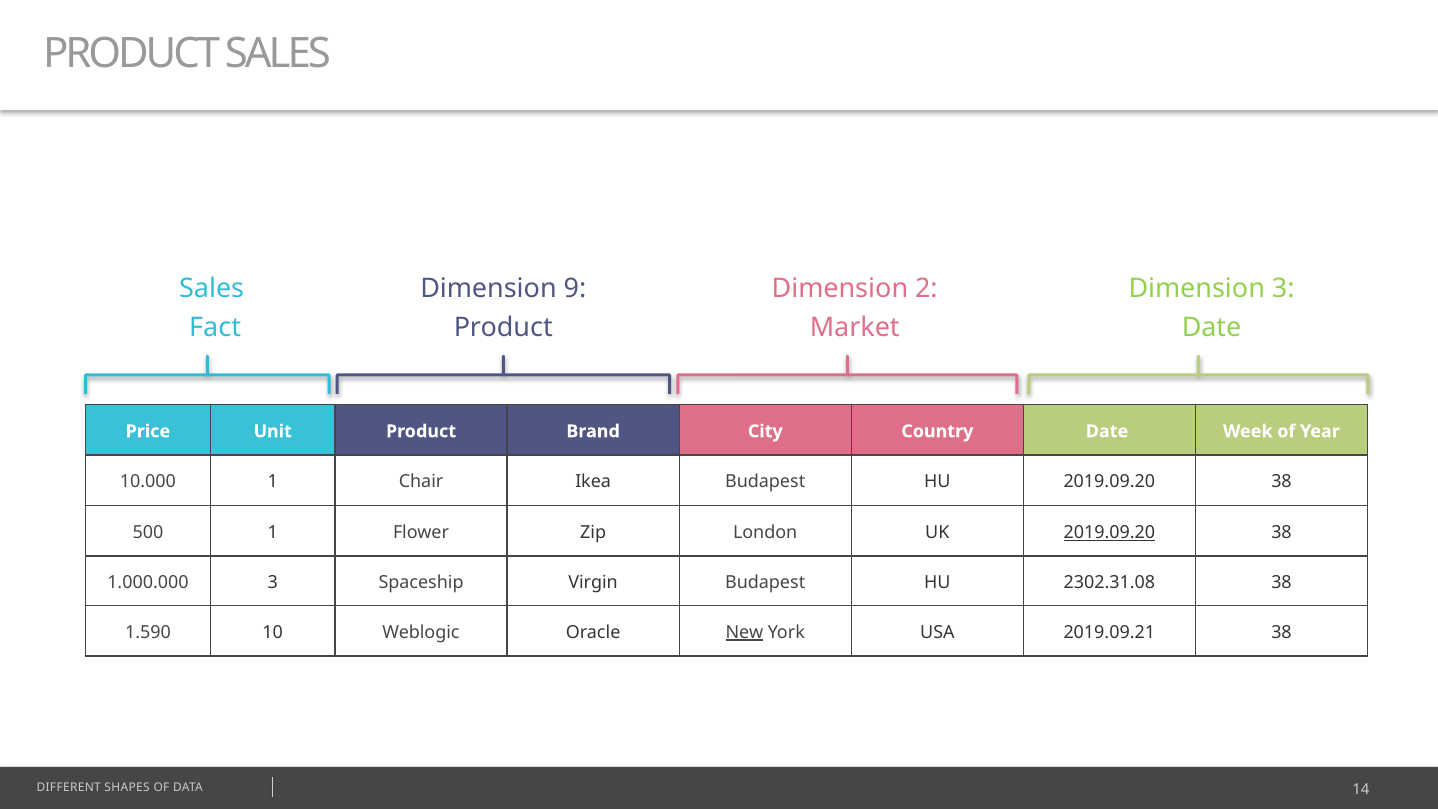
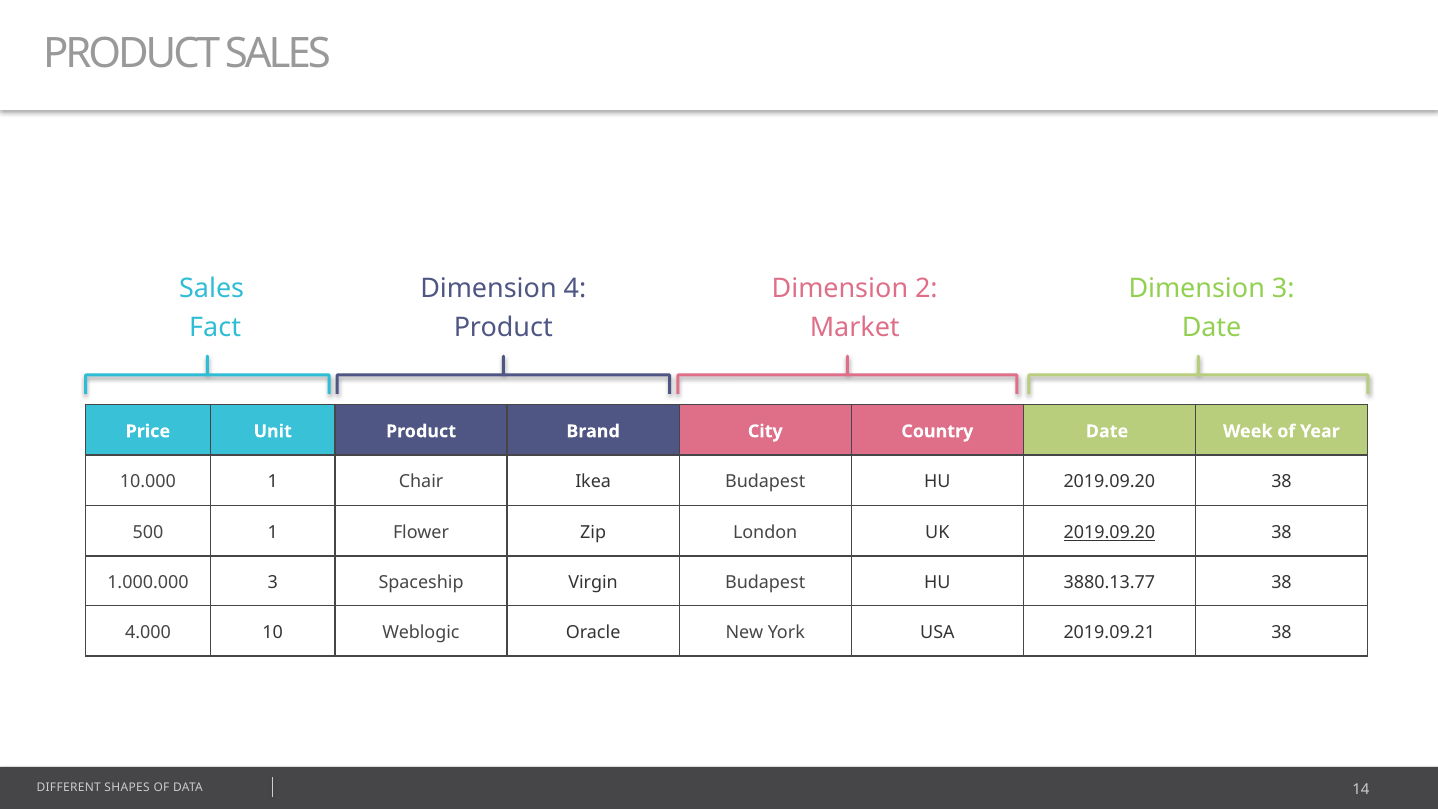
9: 9 -> 4
2302.31.08: 2302.31.08 -> 3880.13.77
1.590: 1.590 -> 4.000
New underline: present -> none
